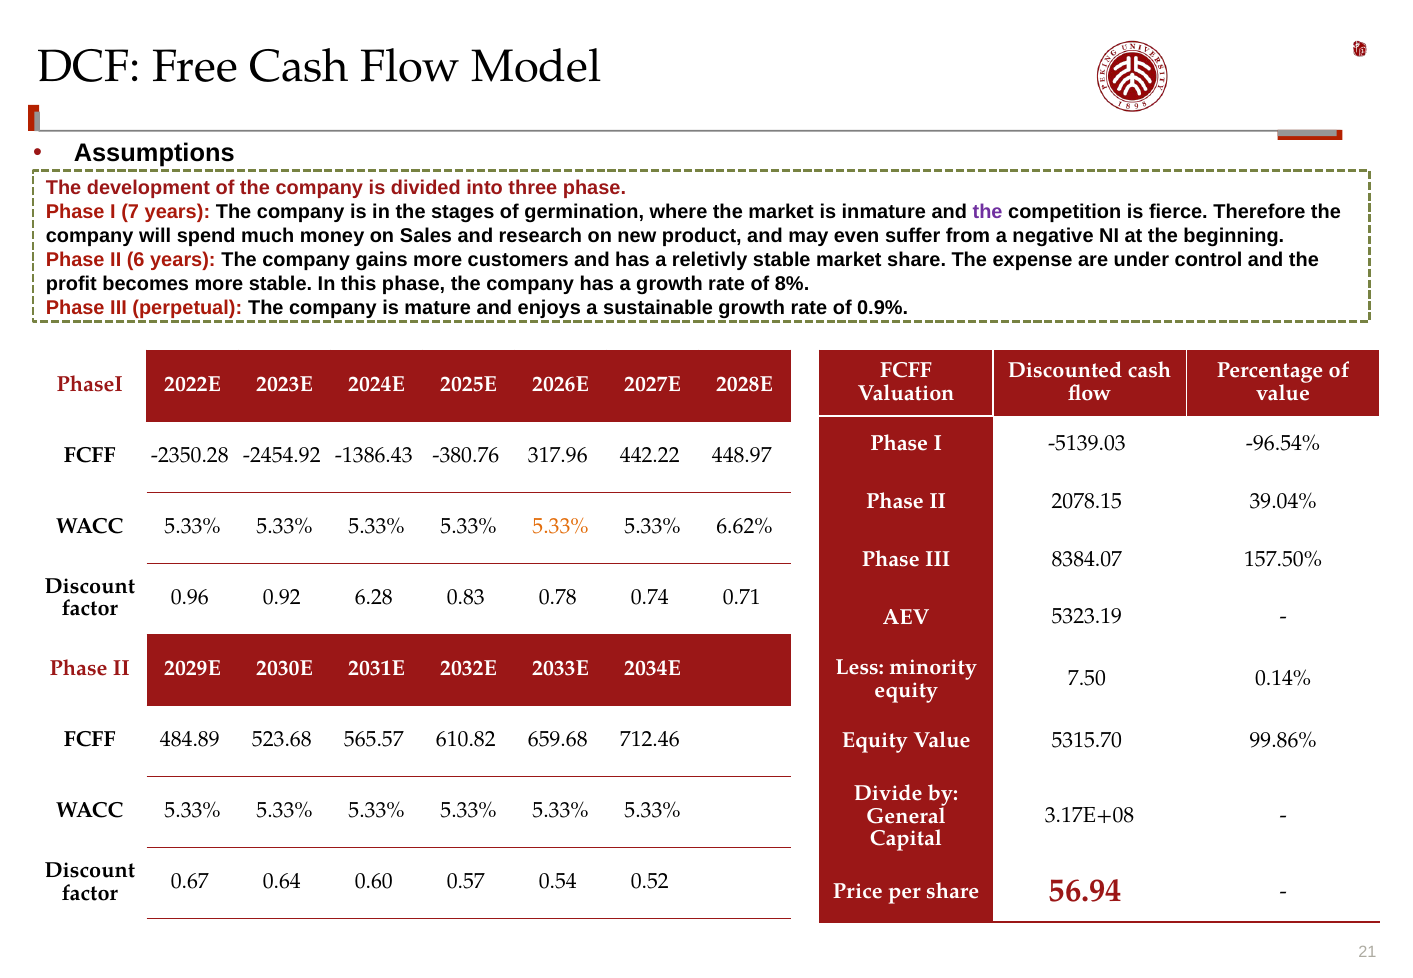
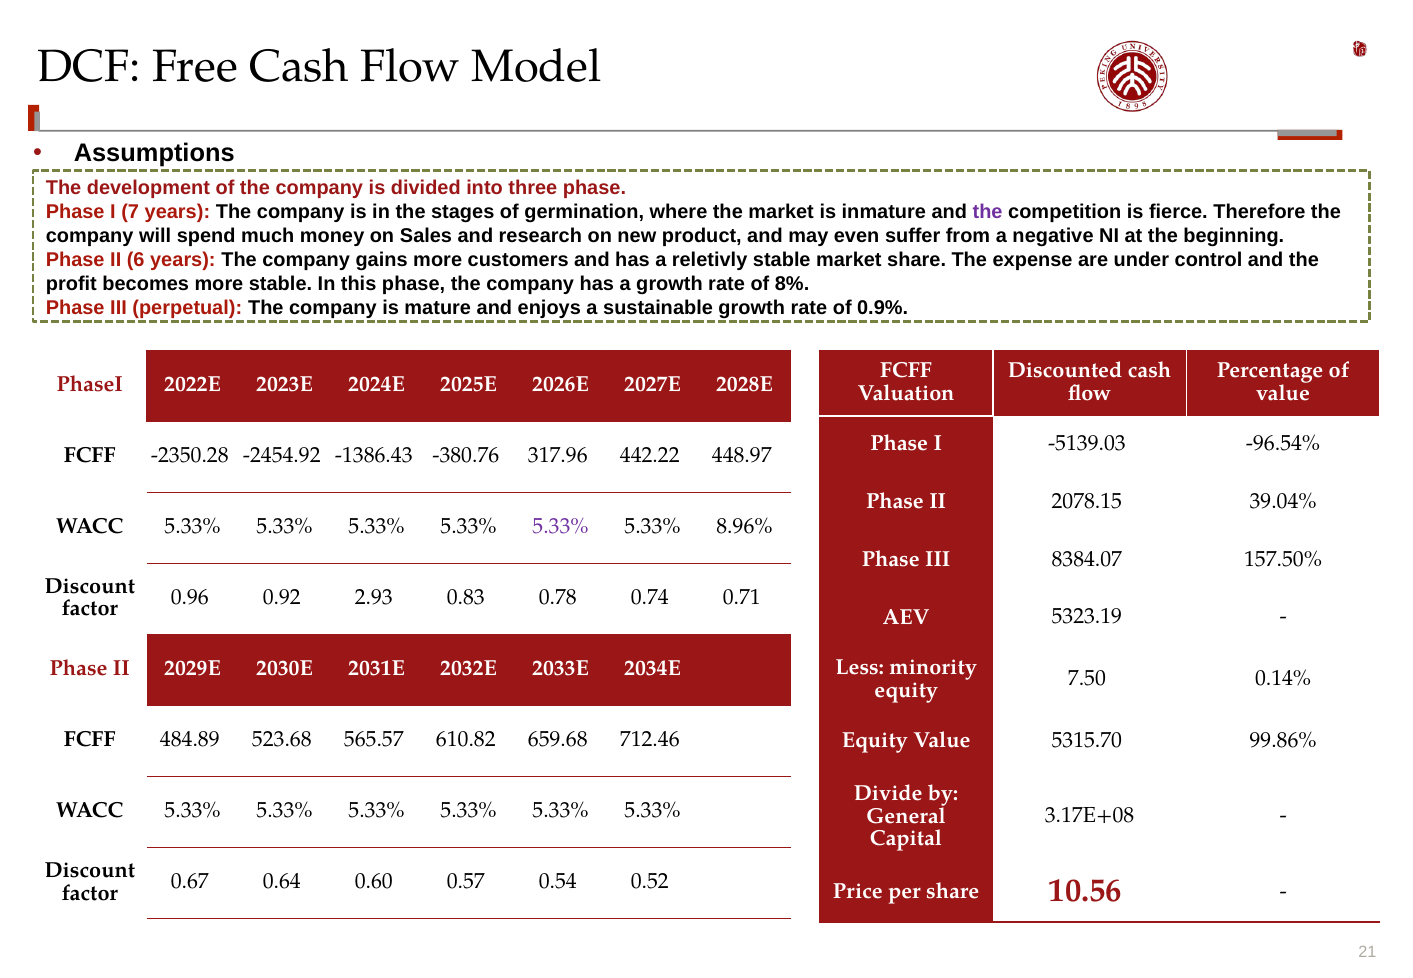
5.33% at (561, 527) colour: orange -> purple
6.62%: 6.62% -> 8.96%
6.28: 6.28 -> 2.93
56.94: 56.94 -> 10.56
